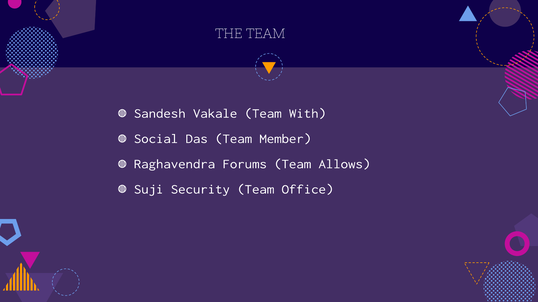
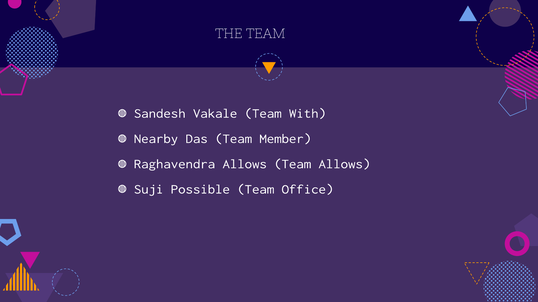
Social: Social -> Nearby
Raghavendra Forums: Forums -> Allows
Security: Security -> Possible
